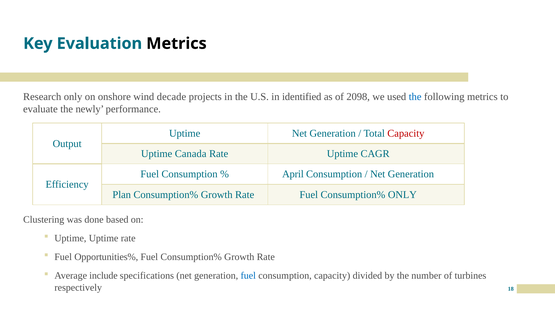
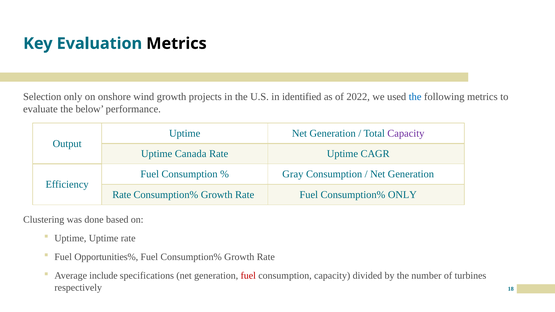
Research: Research -> Selection
wind decade: decade -> growth
2098: 2098 -> 2022
newly: newly -> below
Capacity at (406, 133) colour: red -> purple
April: April -> Gray
Plan at (122, 195): Plan -> Rate
fuel at (248, 276) colour: blue -> red
